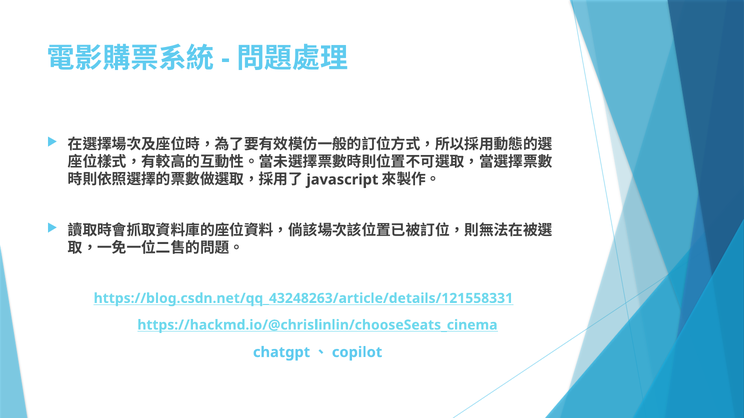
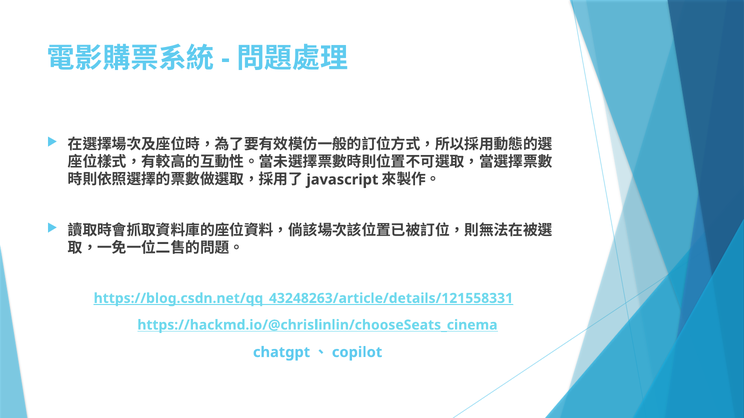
https://blog.csdn.net/qq_43248263/article/details/121558331 underline: none -> present
